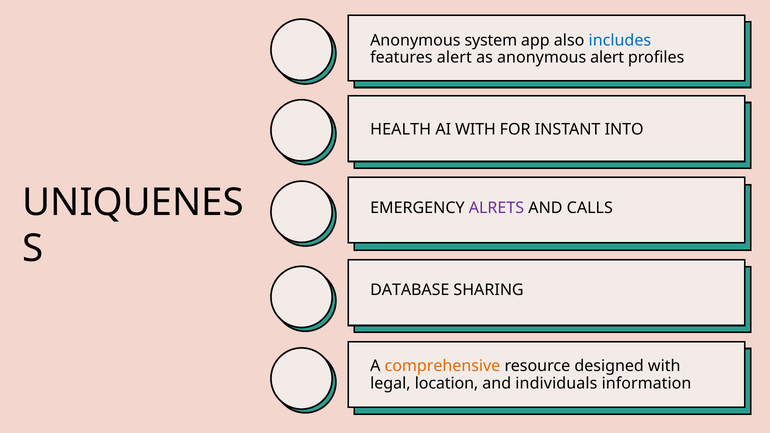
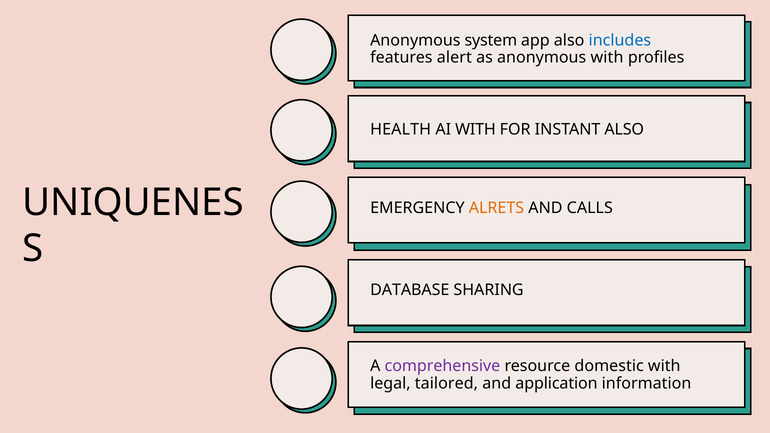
anonymous alert: alert -> with
INSTANT INTO: INTO -> ALSO
ALRETS colour: purple -> orange
comprehensive colour: orange -> purple
designed: designed -> domestic
location: location -> tailored
individuals: individuals -> application
